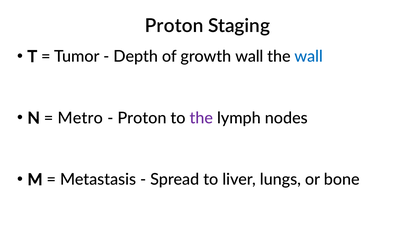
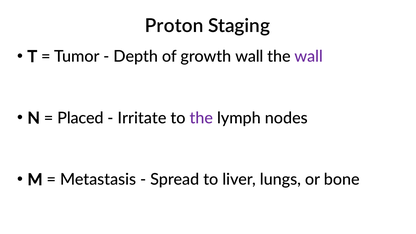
wall at (309, 57) colour: blue -> purple
Metro: Metro -> Placed
Proton at (142, 118): Proton -> Irritate
